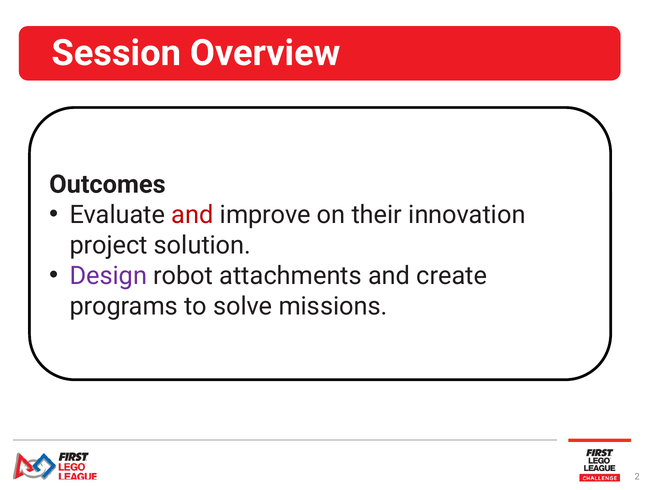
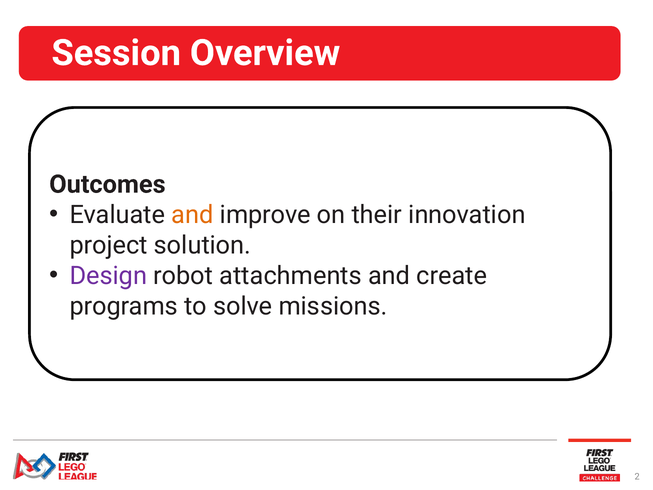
and at (192, 215) colour: red -> orange
